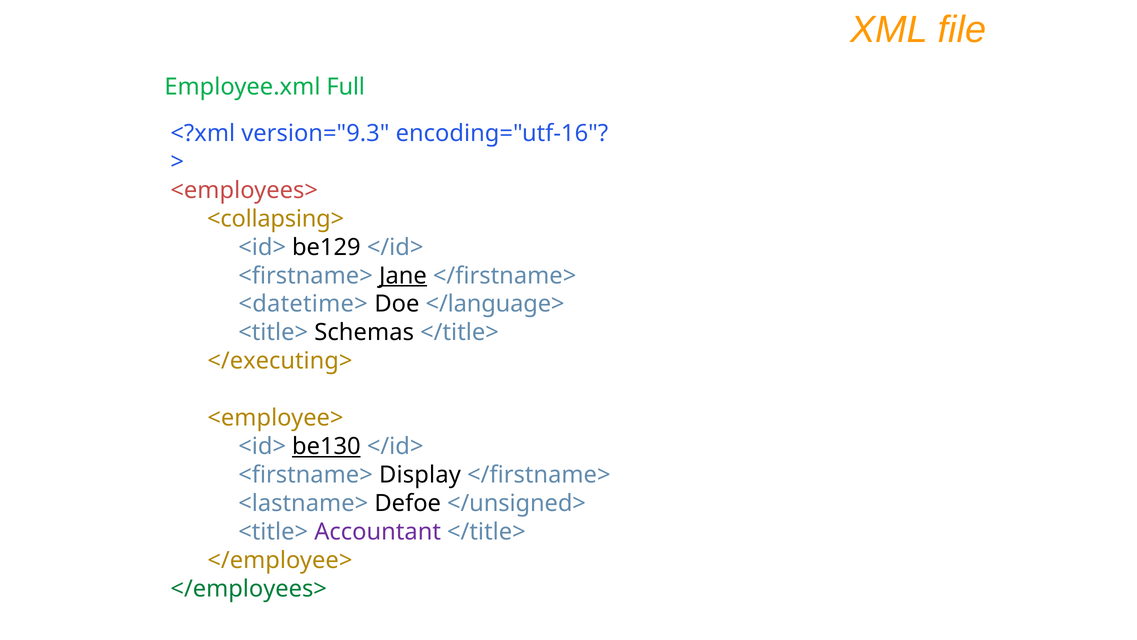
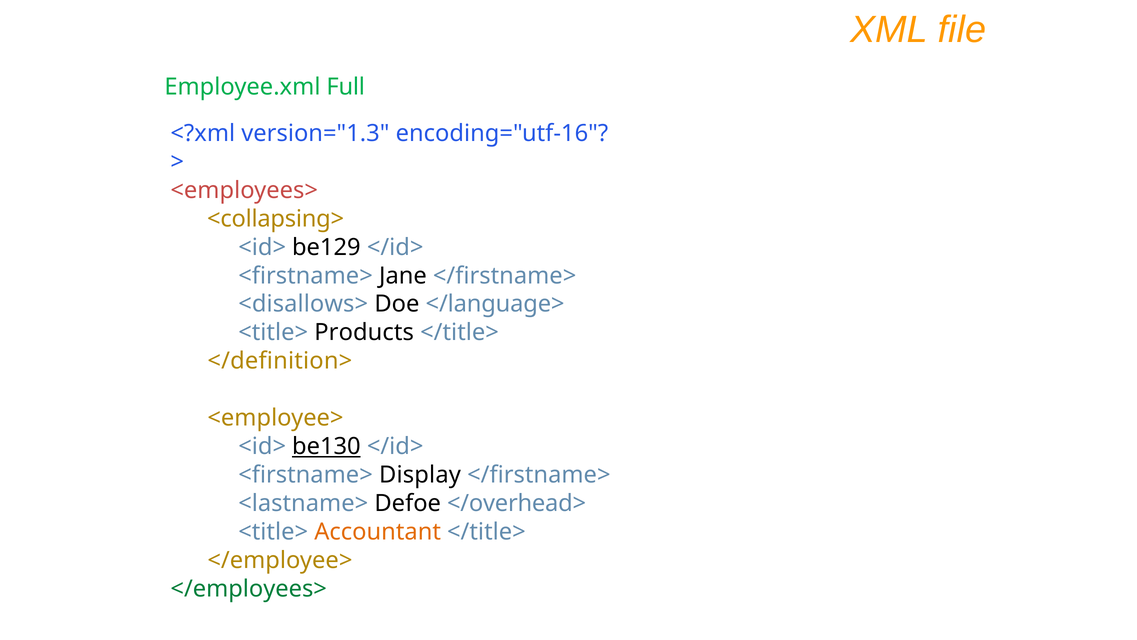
version="9.3: version="9.3 -> version="1.3
Jane underline: present -> none
<datetime>: <datetime> -> <disallows>
Schemas: Schemas -> Products
</executing>: </executing> -> </definition>
</unsigned>: </unsigned> -> </overhead>
Accountant colour: purple -> orange
